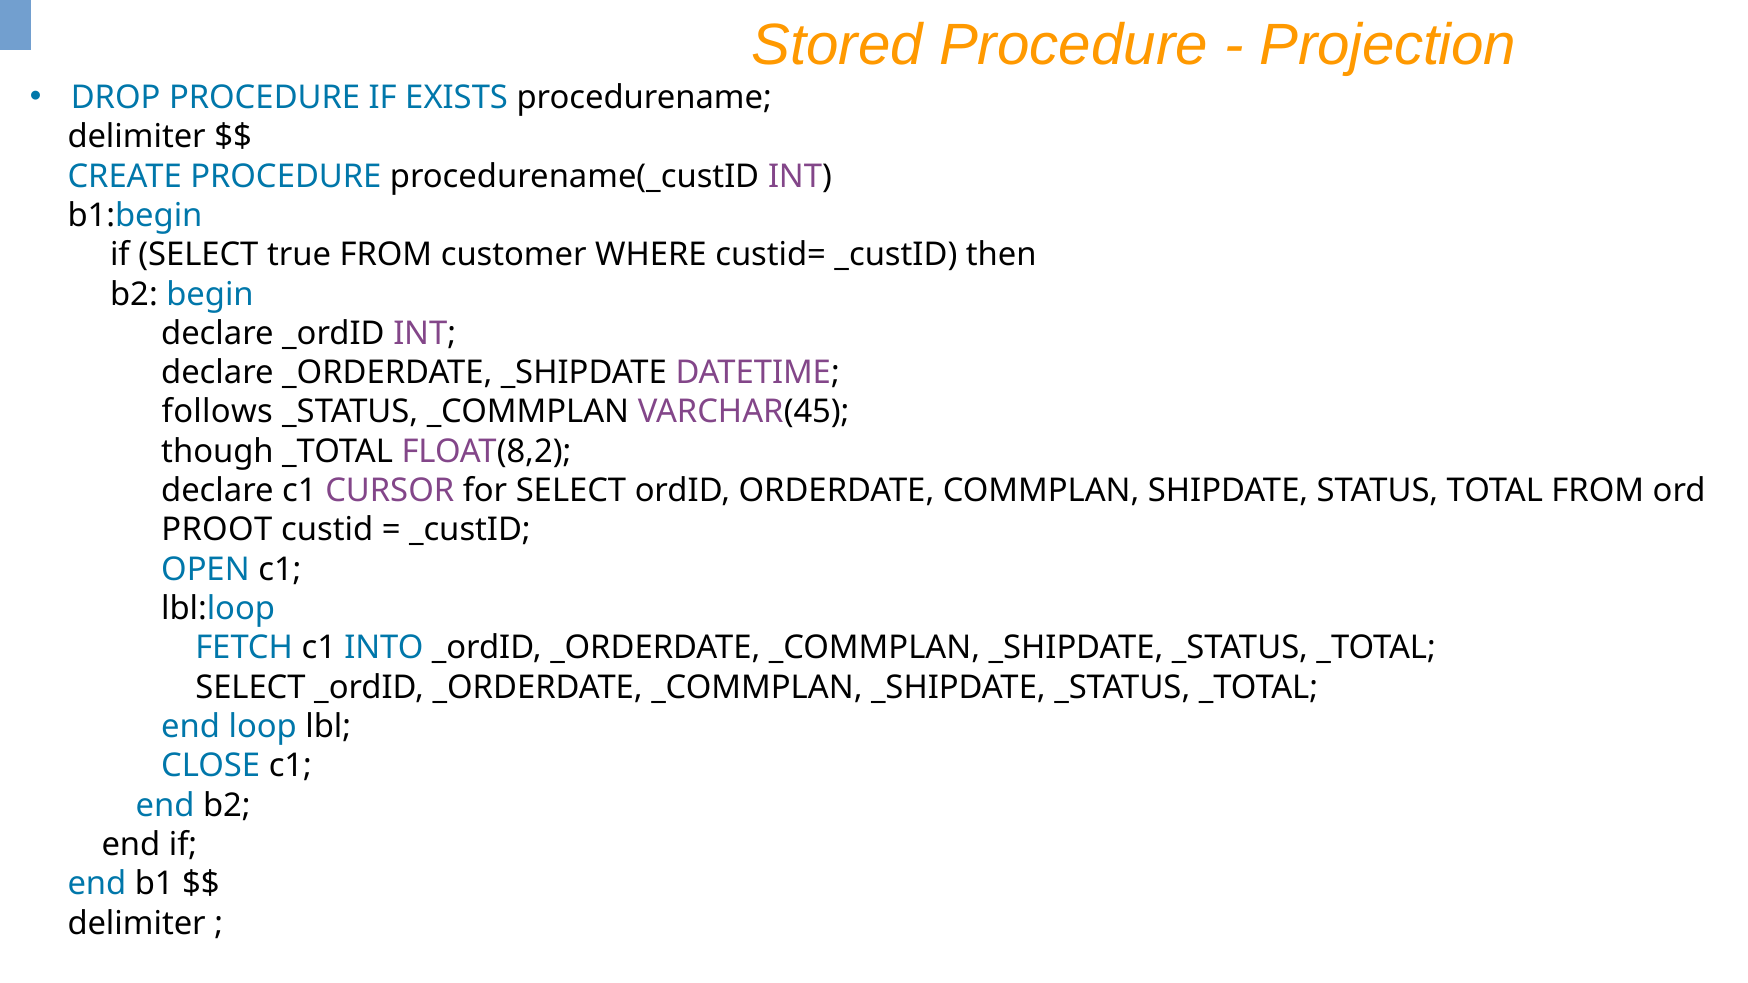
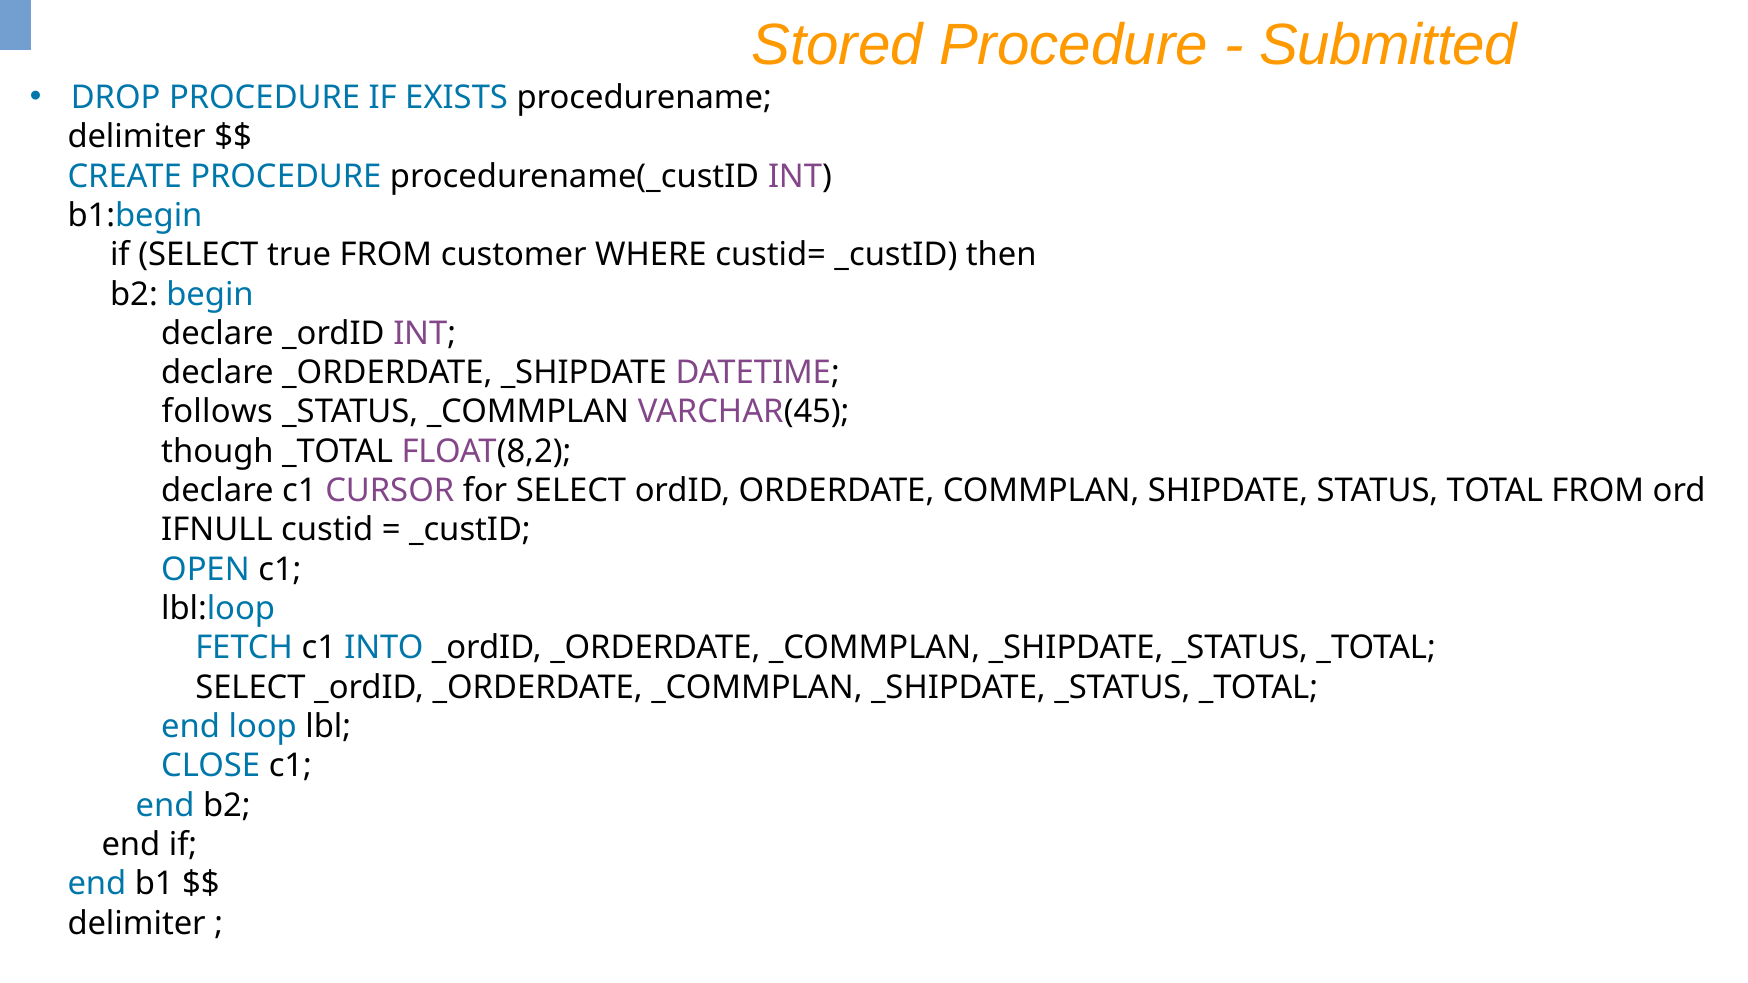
Projection: Projection -> Submitted
PROOT: PROOT -> IFNULL
